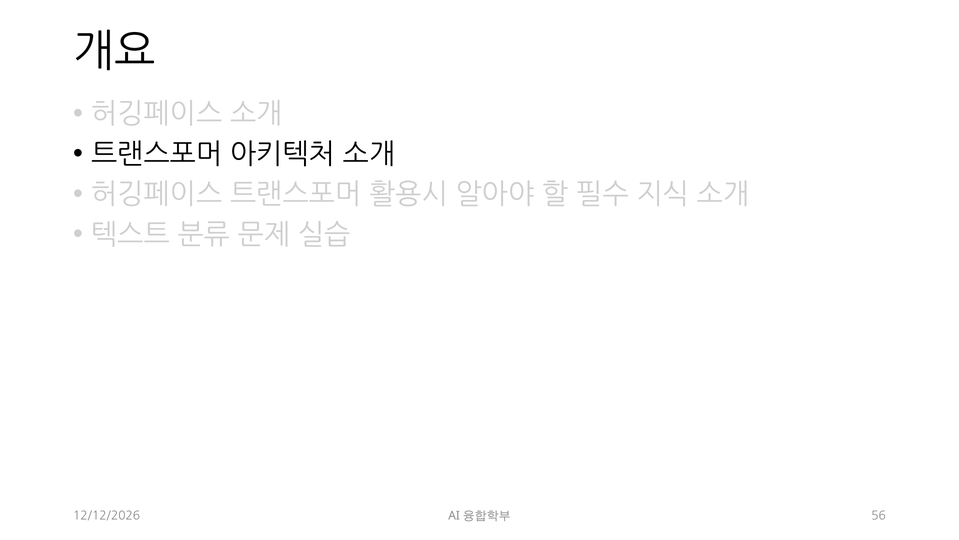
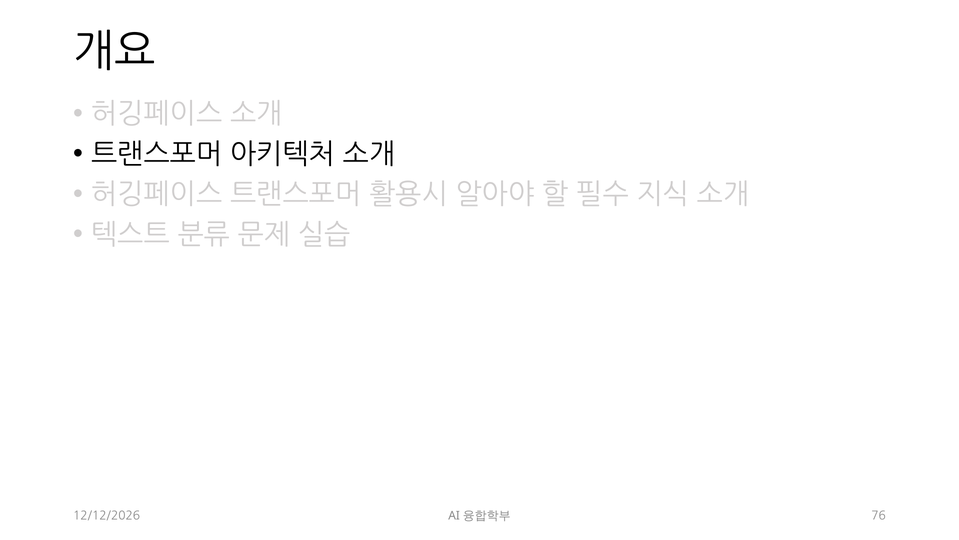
56: 56 -> 76
